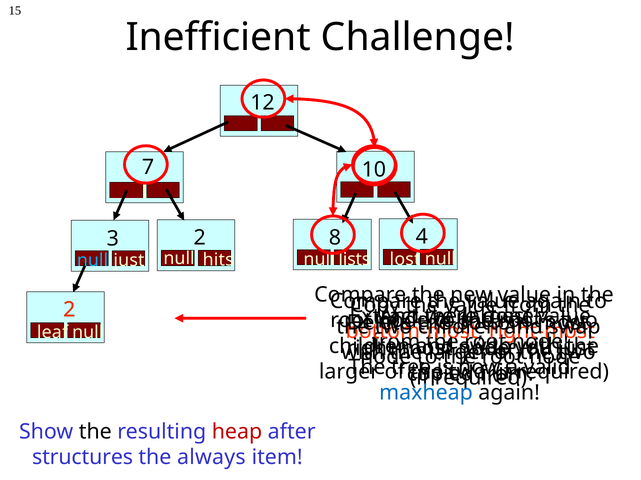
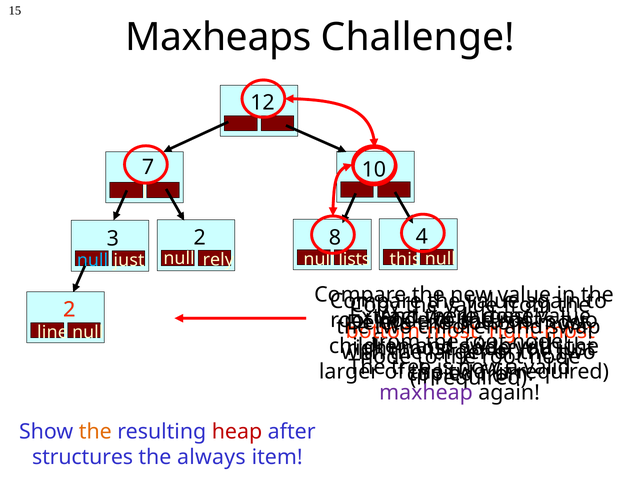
Inefficient: Inefficient -> Maxheaps
lost: lost -> this
hits: hits -> rely
leaf: leaf -> line
maxheap colour: blue -> purple
the at (95, 432) colour: black -> orange
